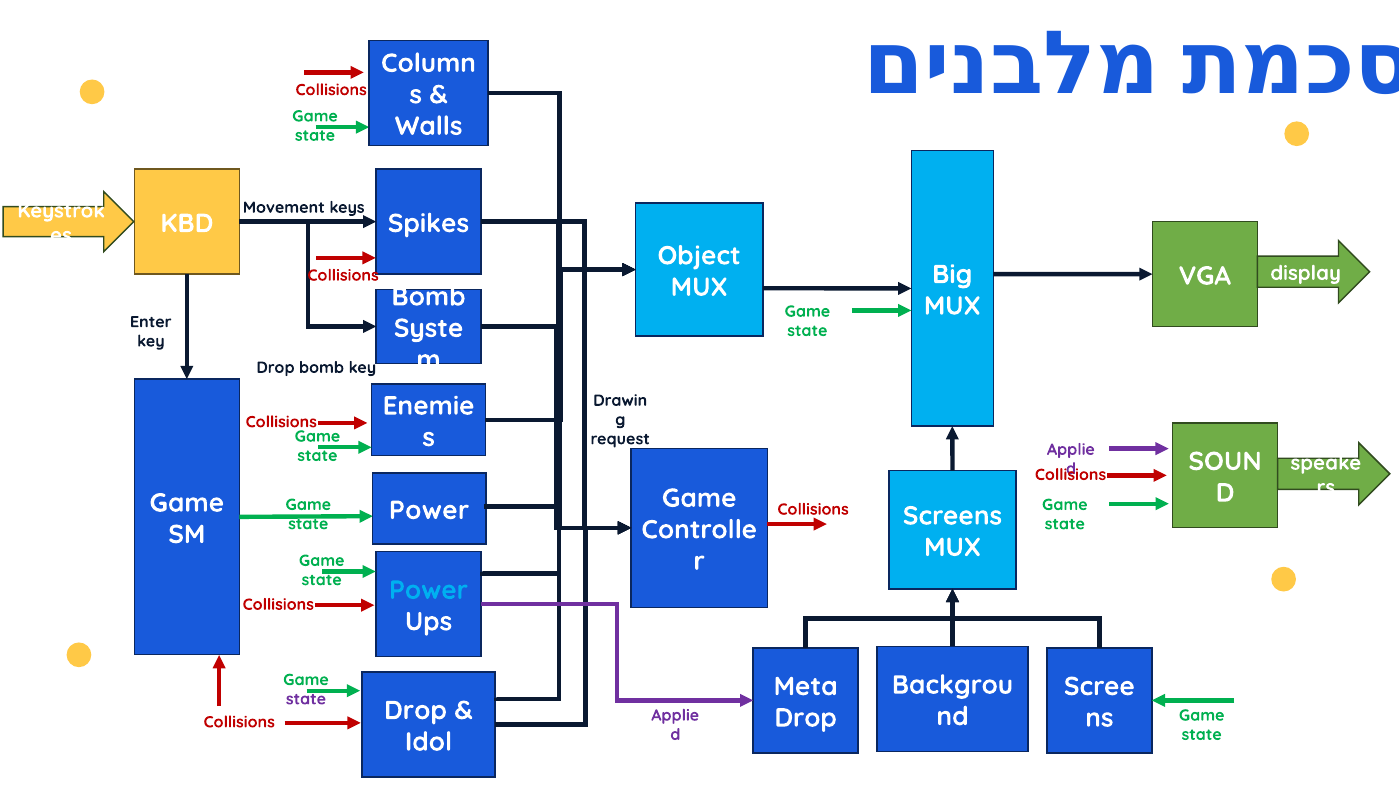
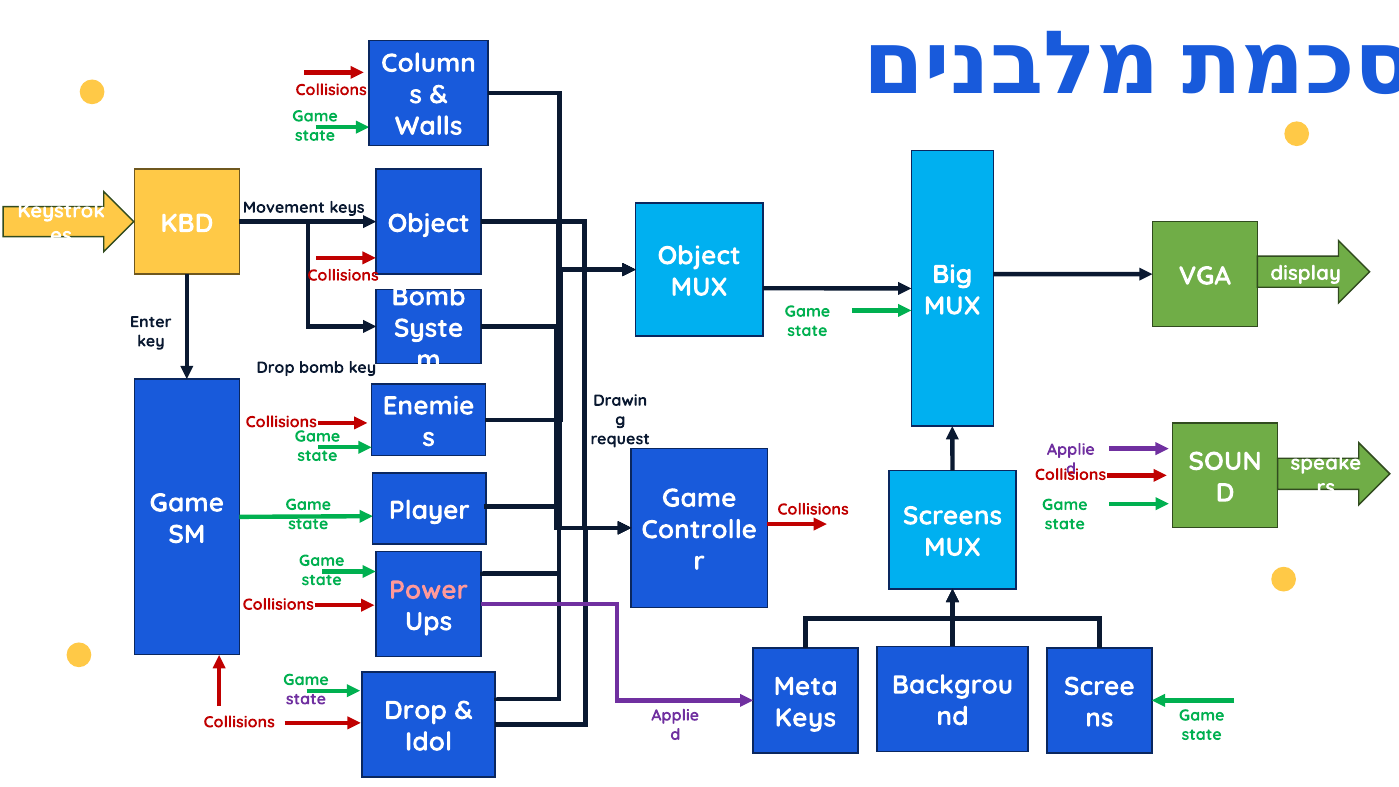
Spikes at (428, 223): Spikes -> Object
Power at (429, 510): Power -> Player
Power at (429, 590) colour: light blue -> pink
Drop at (806, 718): Drop -> Keys
